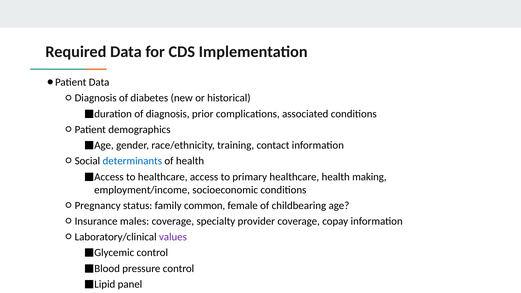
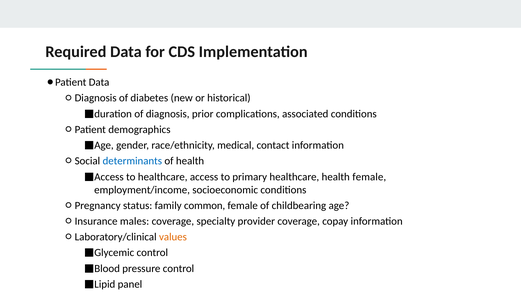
training: training -> medical
health making: making -> female
values colour: purple -> orange
